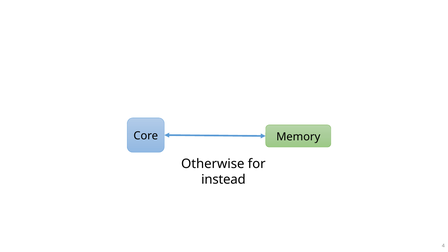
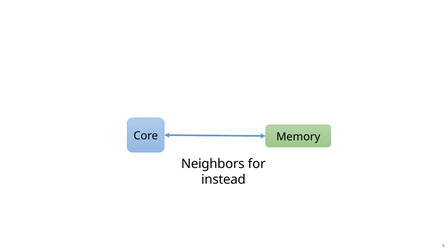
Otherwise: Otherwise -> Neighbors
